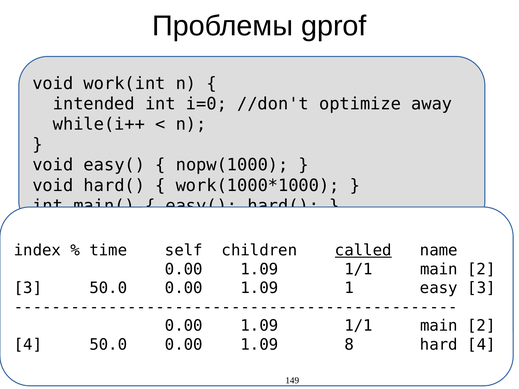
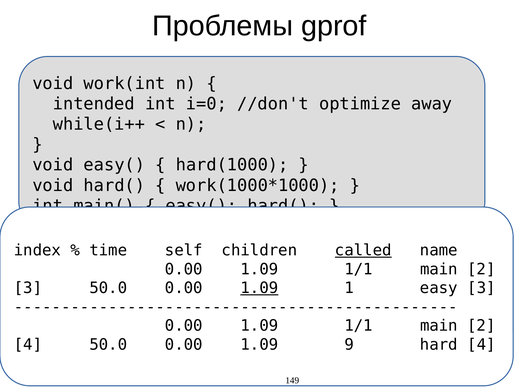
nopw(1000: nopw(1000 -> hard(1000
1.09 at (259, 288) underline: none -> present
8: 8 -> 9
